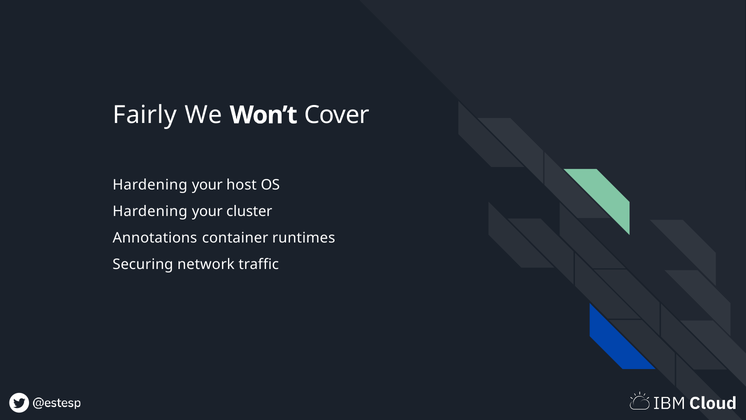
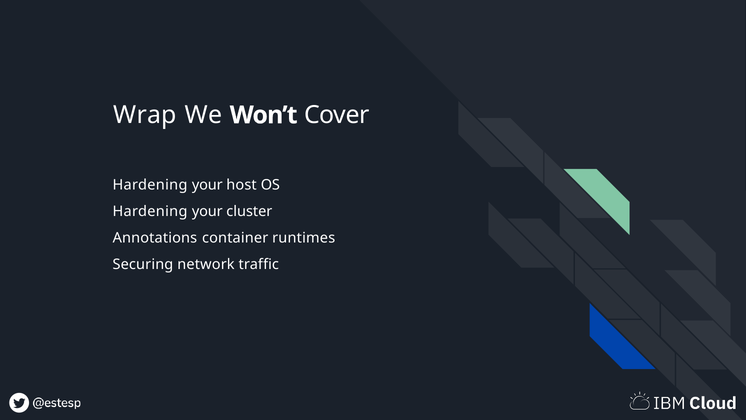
Fairly: Fairly -> Wrap
